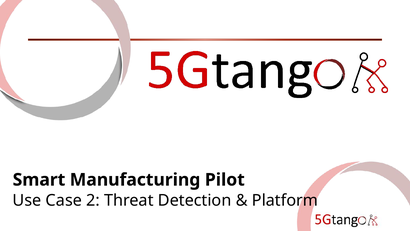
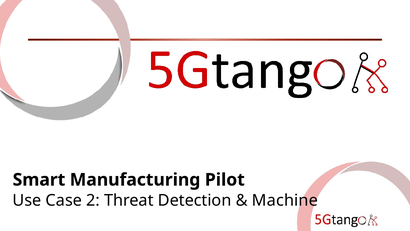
Platform: Platform -> Machine
